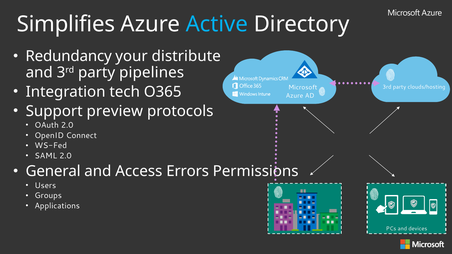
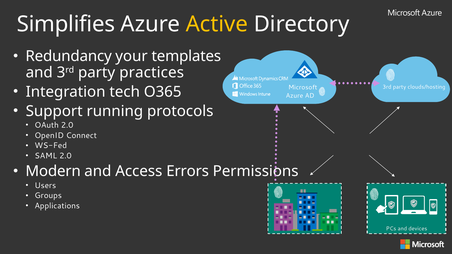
Active colour: light blue -> yellow
distribute: distribute -> templates
pipelines: pipelines -> practices
preview: preview -> running
General: General -> Modern
